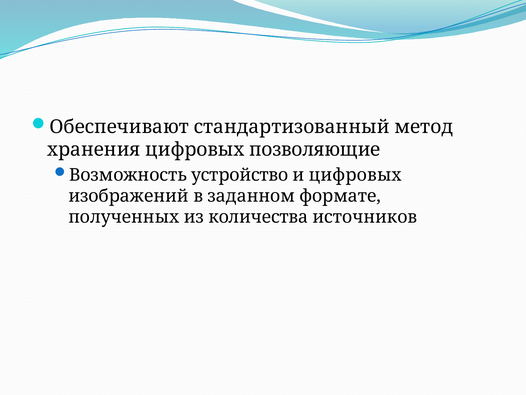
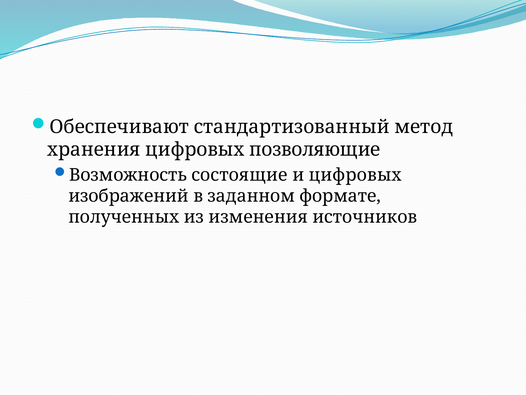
устройство: устройство -> состоящие
количества: количества -> изменения
